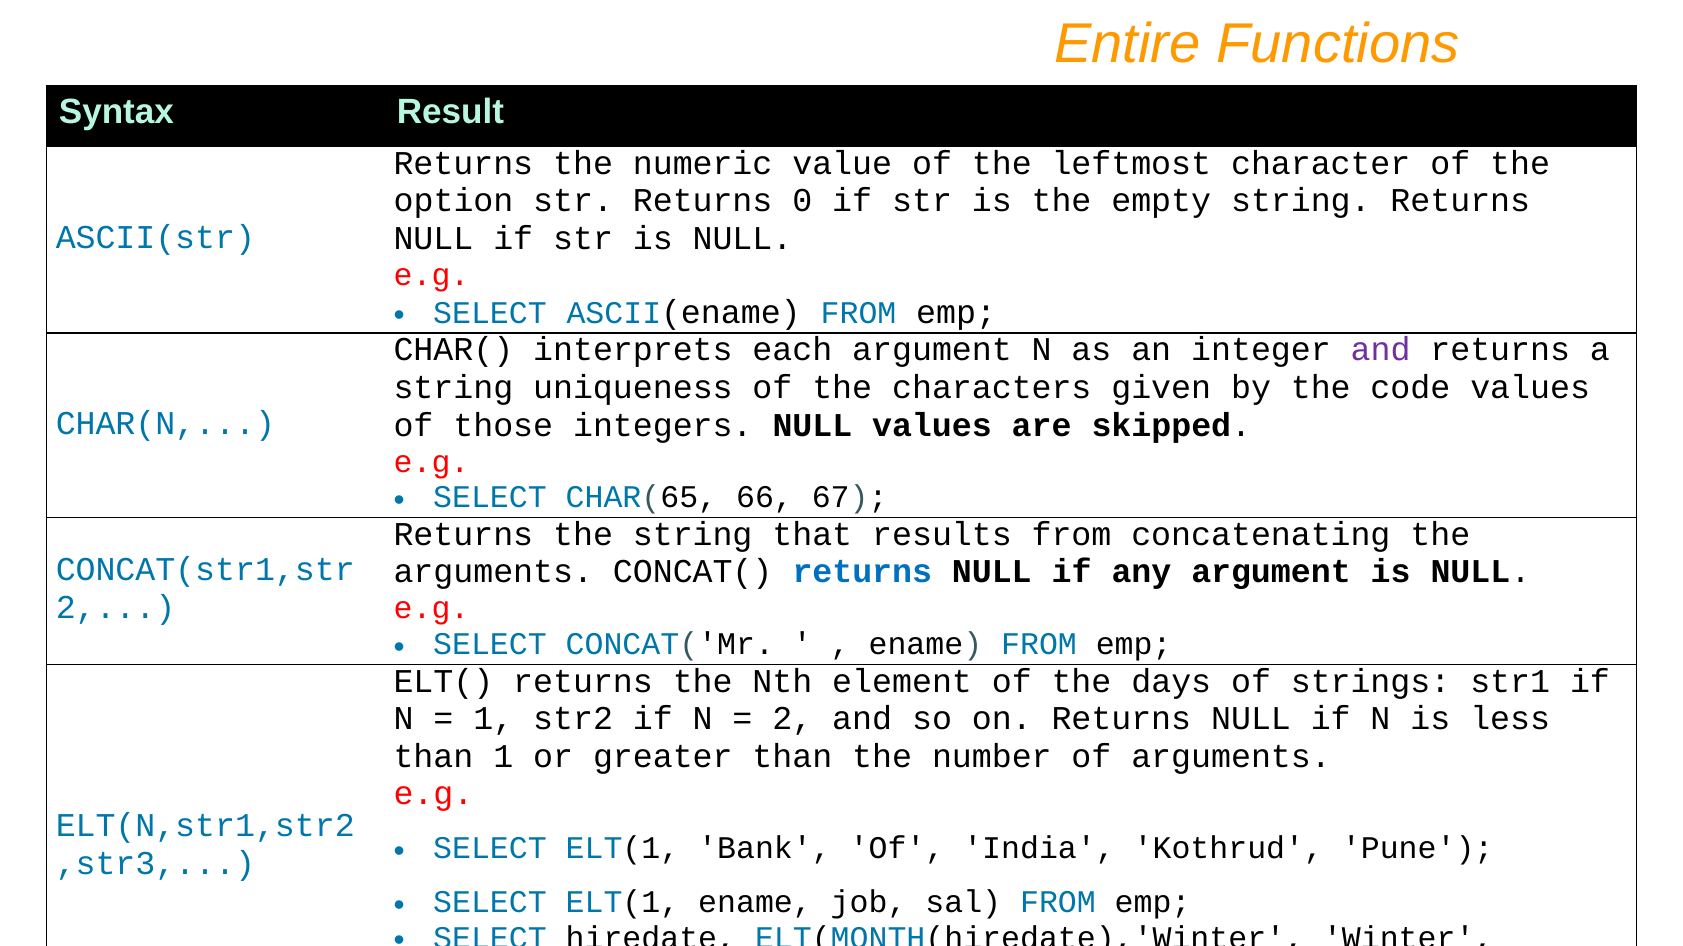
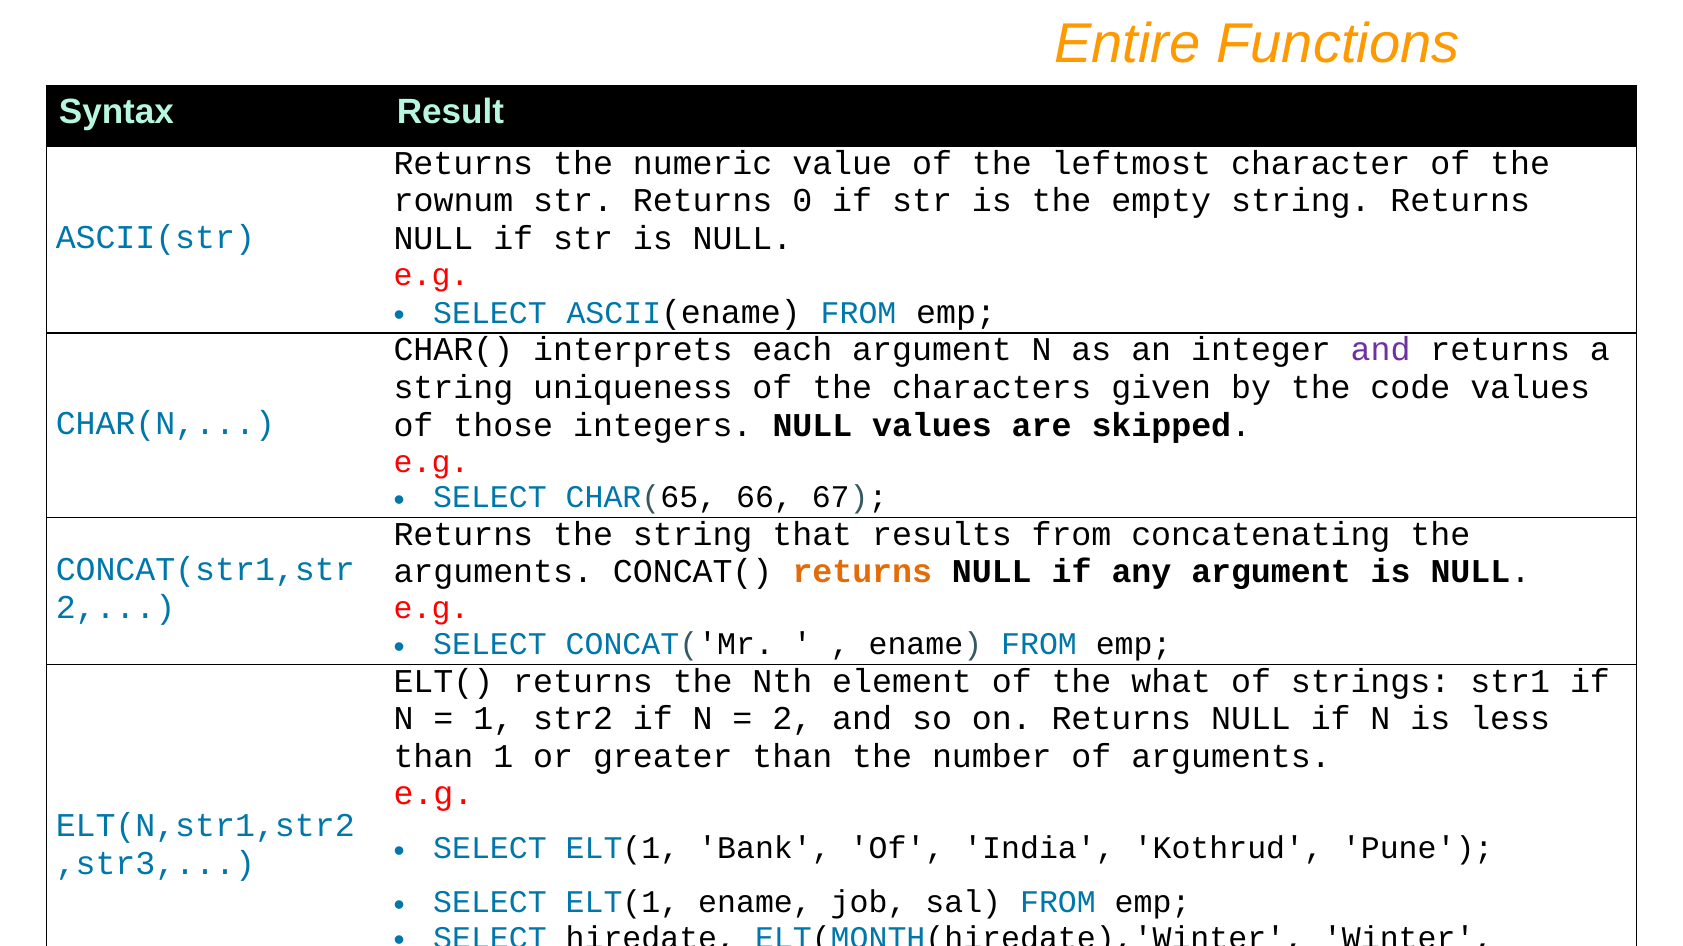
option: option -> rownum
returns at (862, 572) colour: blue -> orange
days: days -> what
